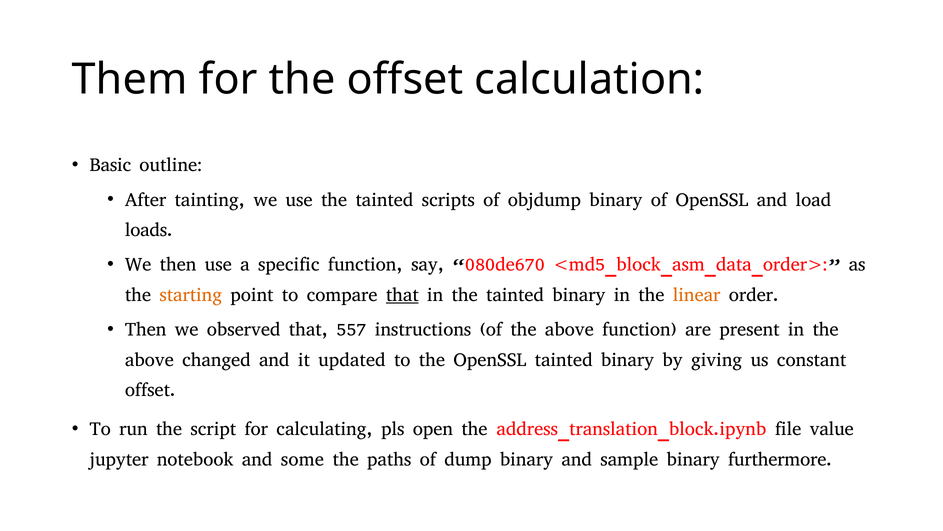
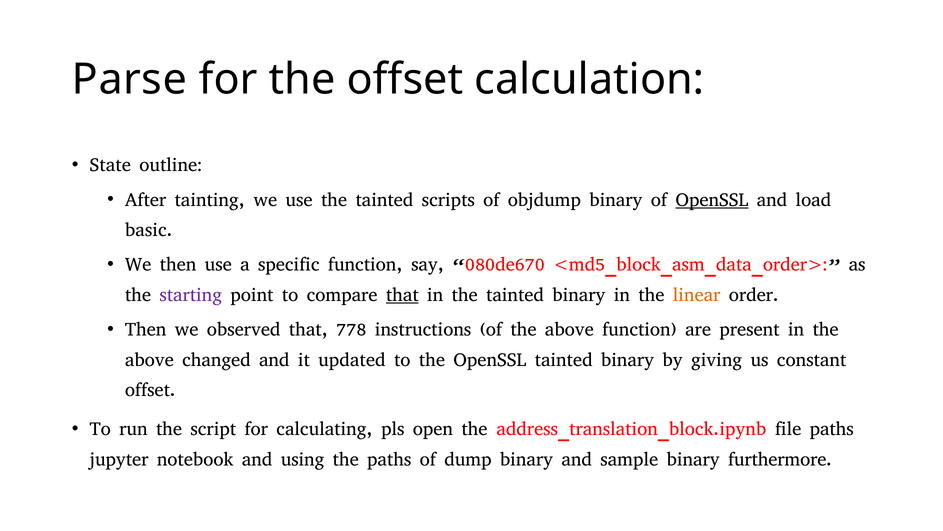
Them: Them -> Parse
Basic: Basic -> State
OpenSSL at (712, 200) underline: none -> present
loads: loads -> basic
starting colour: orange -> purple
557: 557 -> 778
file value: value -> paths
some: some -> using
